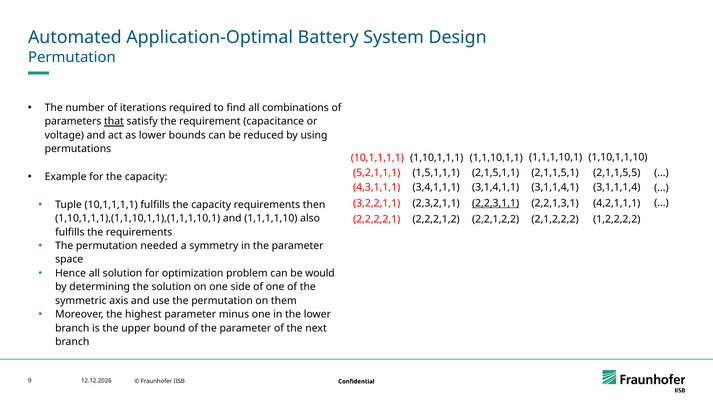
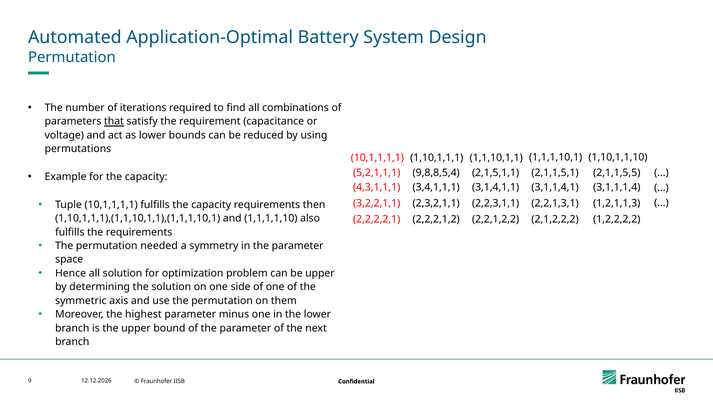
1,5,1,1,1: 1,5,1,1,1 -> 9,8,8,5,4
2,2,3,1,1 underline: present -> none
4,2,1,1,1: 4,2,1,1,1 -> 1,2,1,1,3
be would: would -> upper
